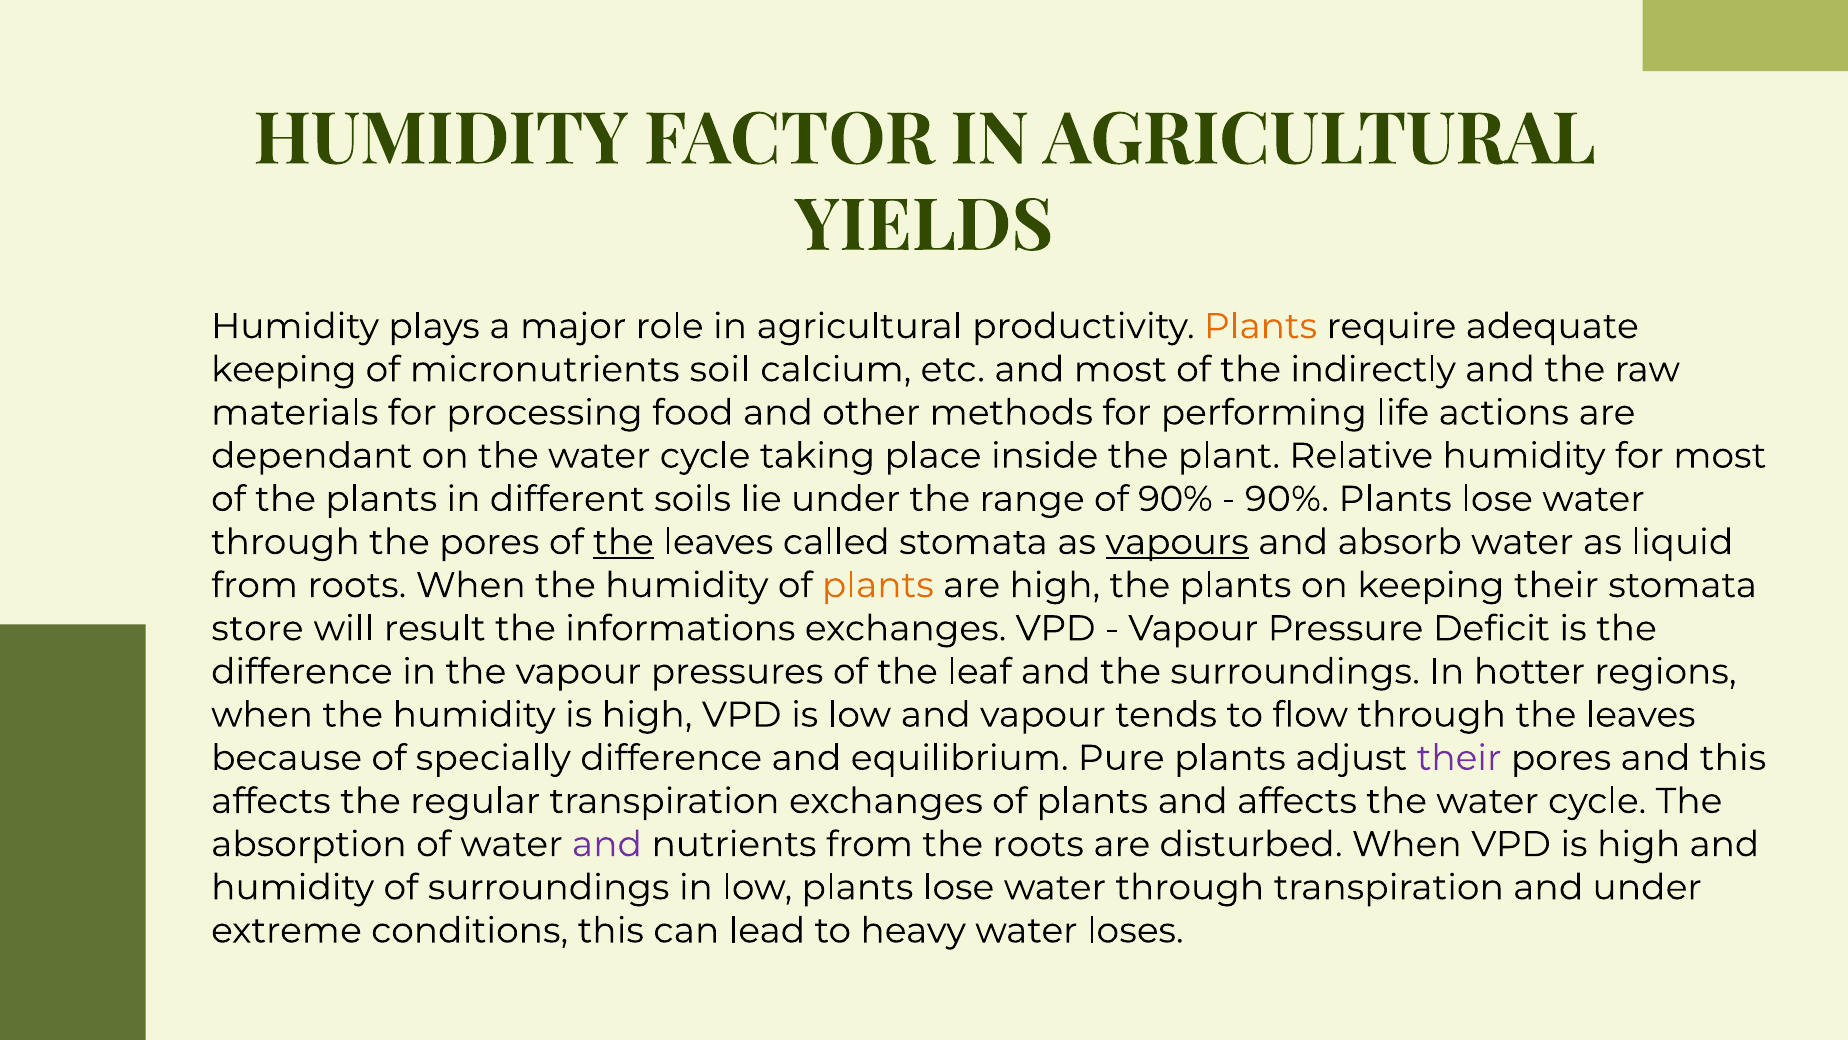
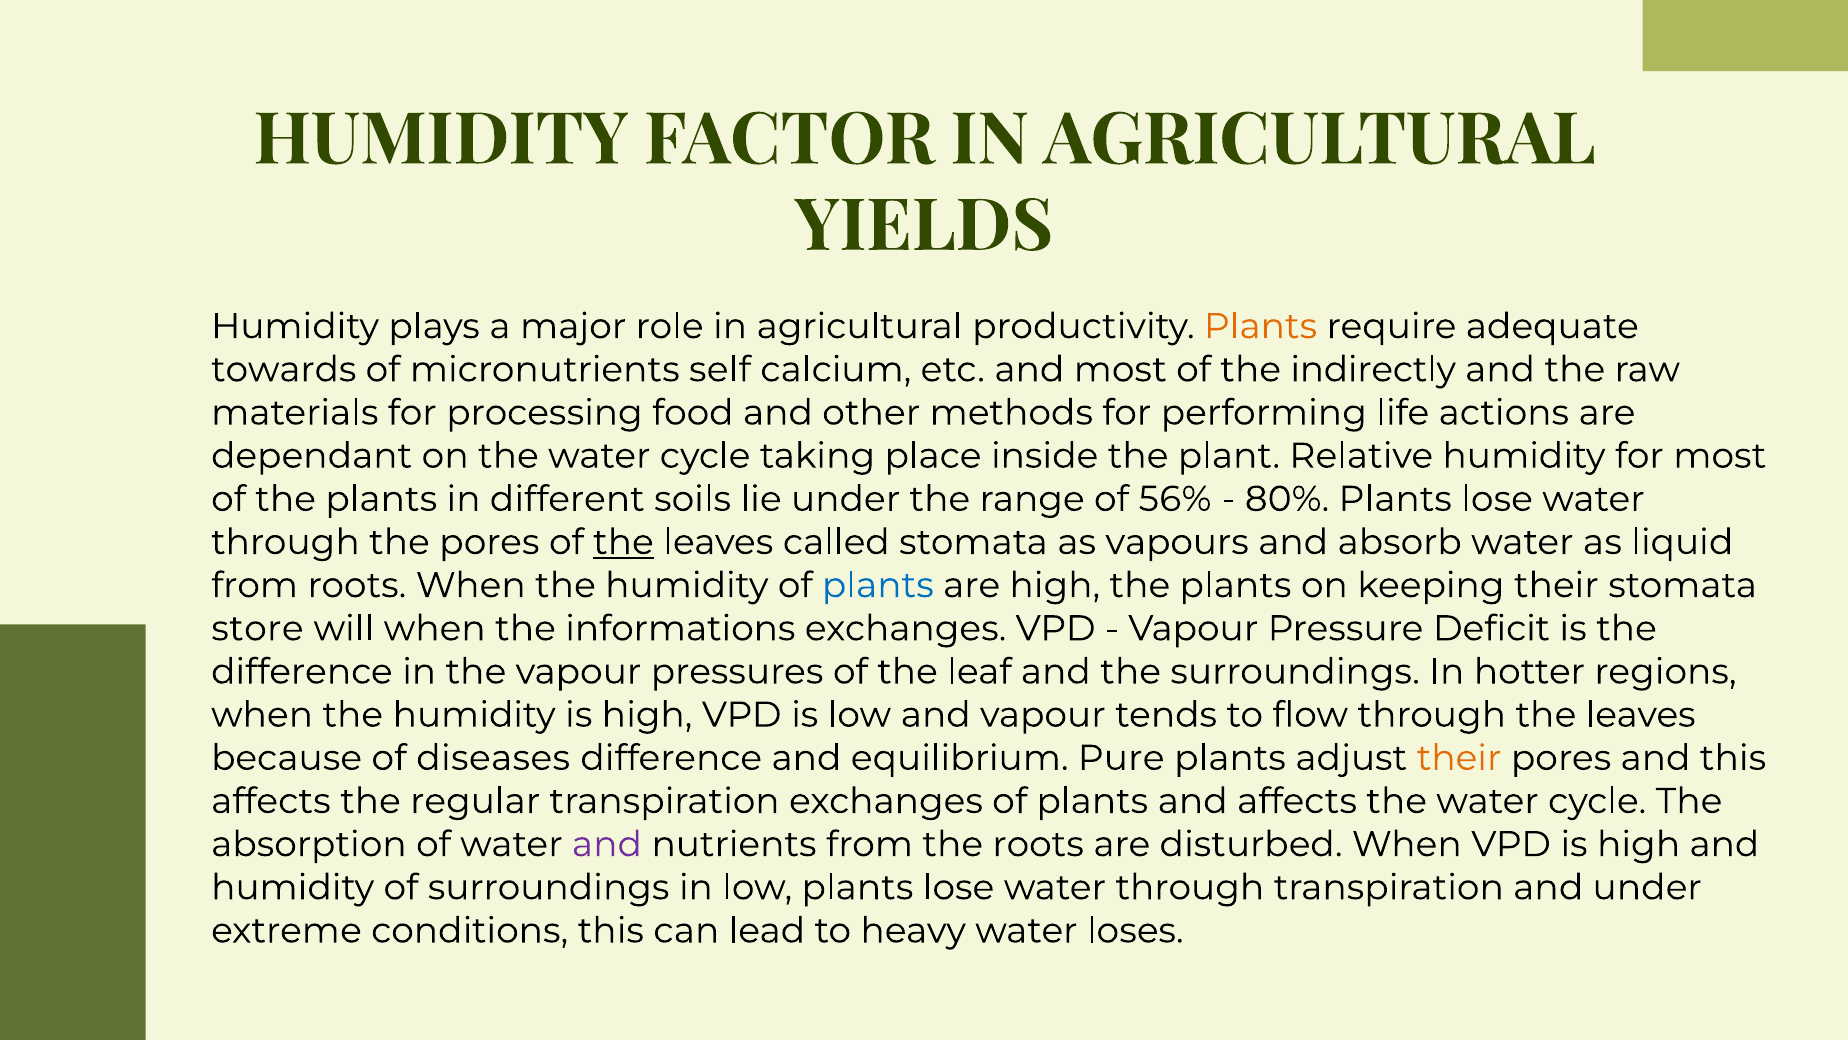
keeping at (284, 369): keeping -> towards
soil: soil -> self
of 90%: 90% -> 56%
90% at (1287, 499): 90% -> 80%
vapours underline: present -> none
plants at (878, 585) colour: orange -> blue
will result: result -> when
specially: specially -> diseases
their at (1459, 758) colour: purple -> orange
